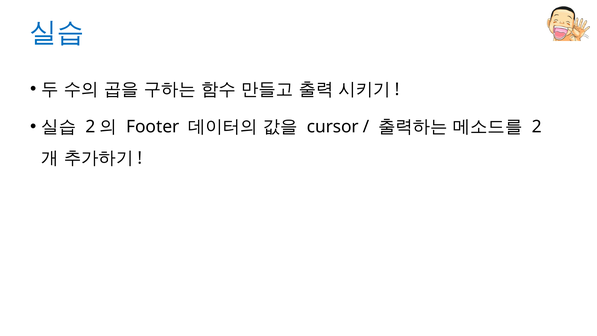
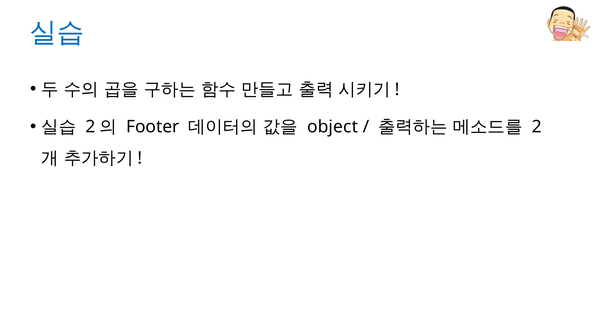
cursor: cursor -> object
